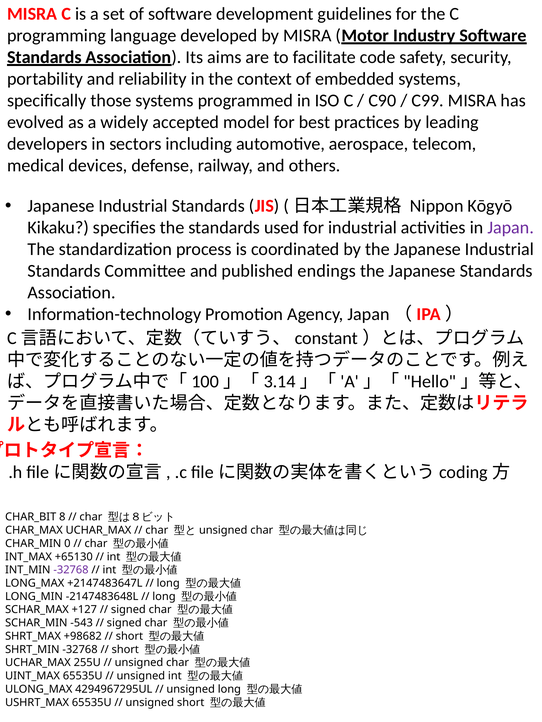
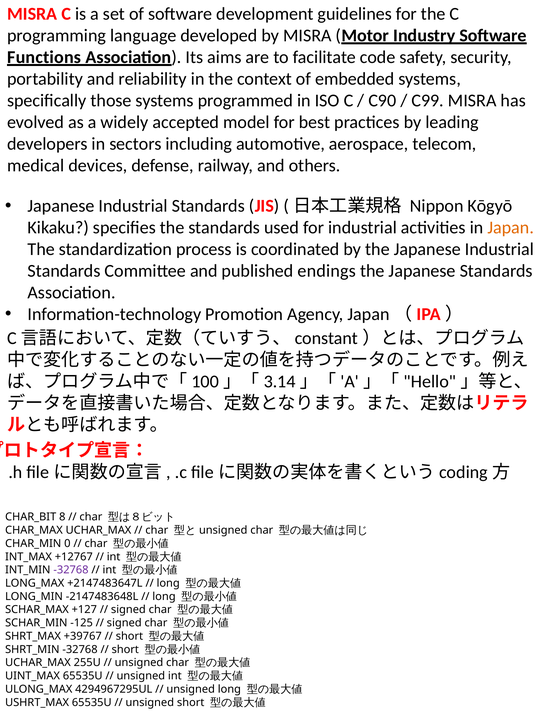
Standards at (44, 57): Standards -> Functions
Japan at (511, 228) colour: purple -> orange
+65130: +65130 -> +12767
-543: -543 -> -125
+98682: +98682 -> +39767
